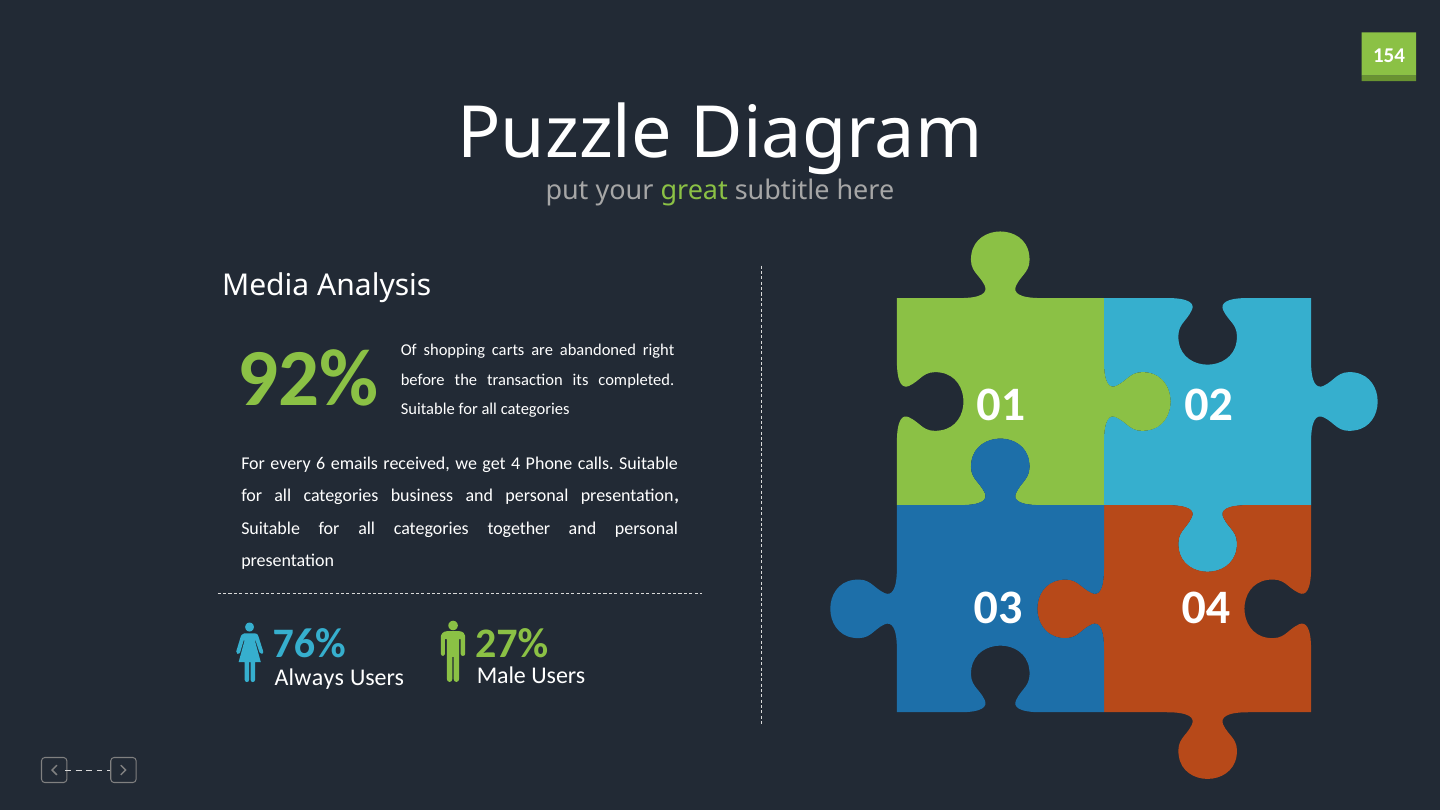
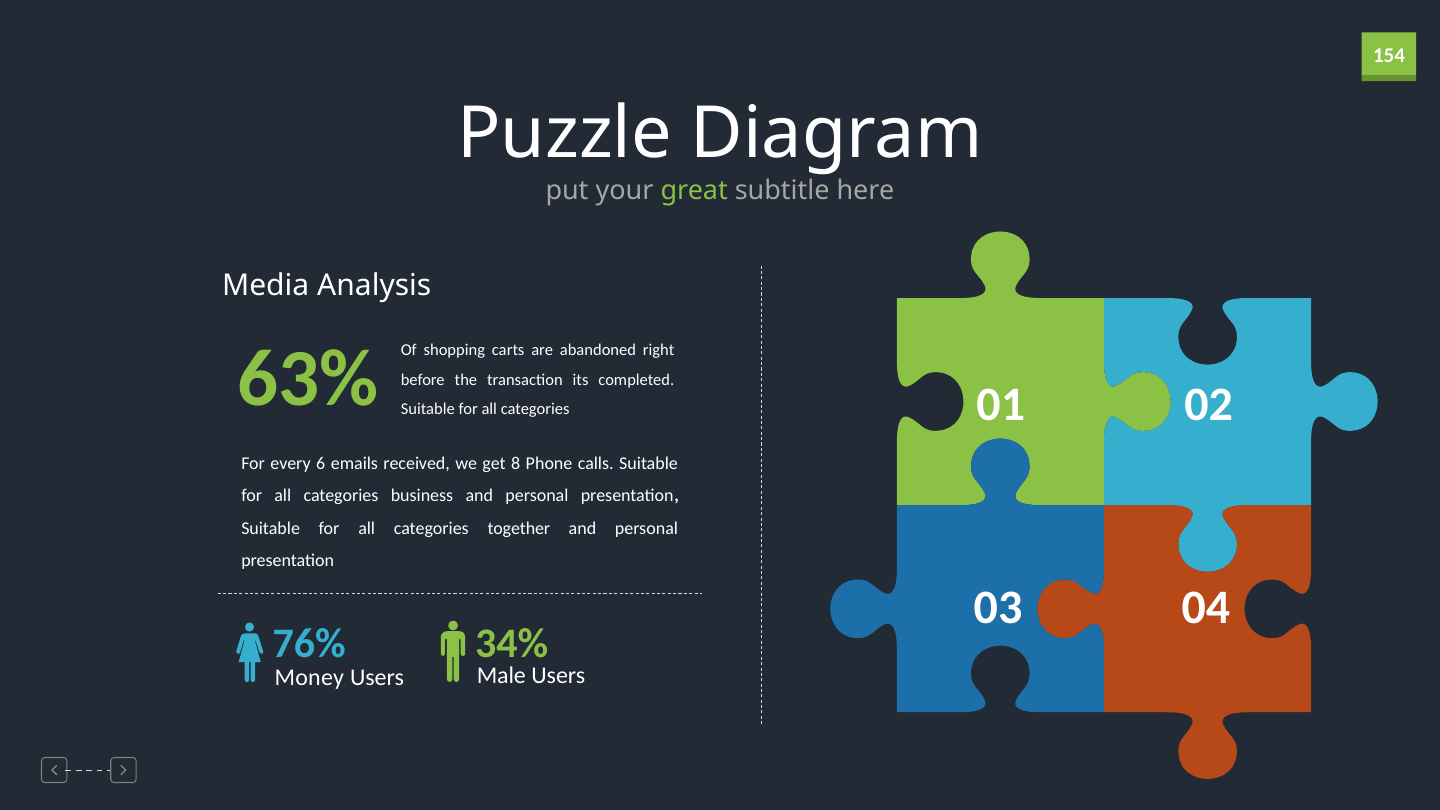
92%: 92% -> 63%
4: 4 -> 8
27%: 27% -> 34%
Always: Always -> Money
